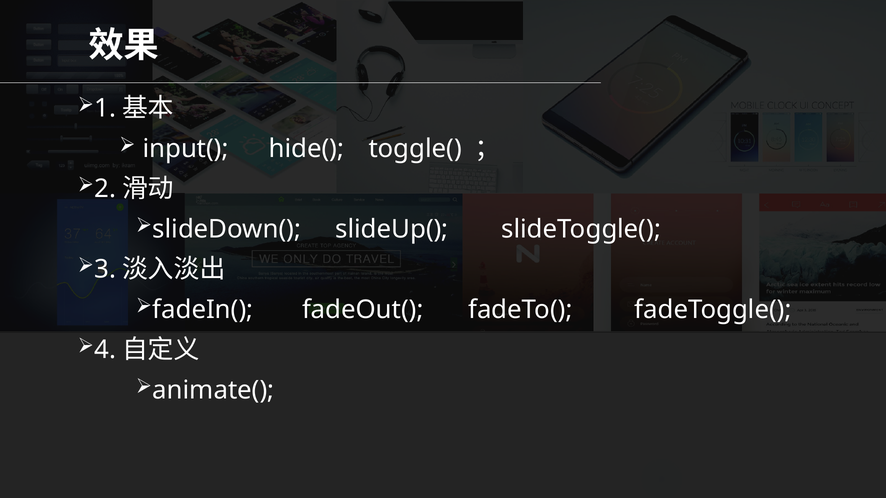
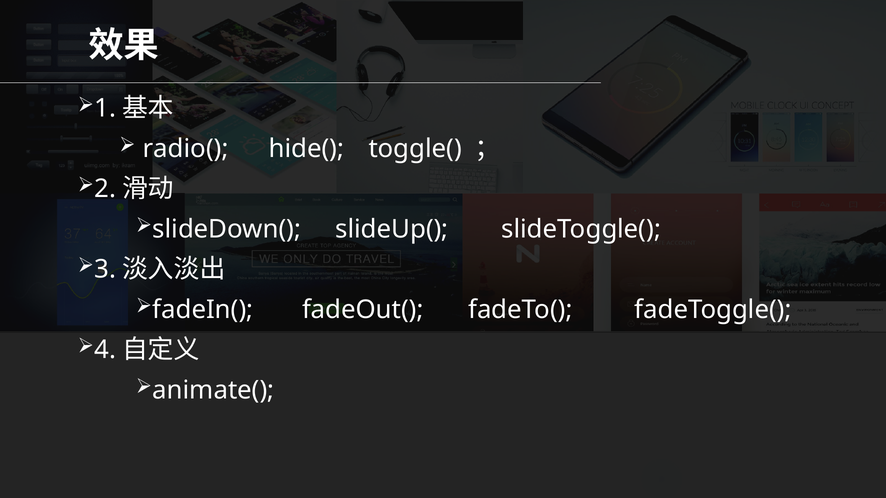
input(: input( -> radio(
